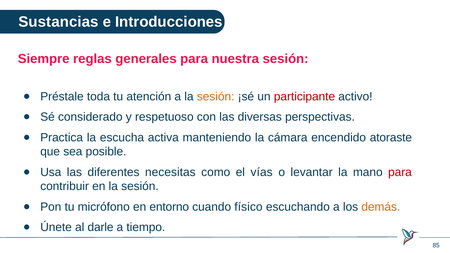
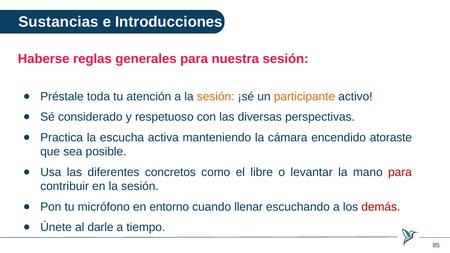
Siempre: Siempre -> Haberse
participante colour: red -> orange
necesitas: necesitas -> concretos
vías: vías -> libre
físico: físico -> llenar
demás colour: orange -> red
